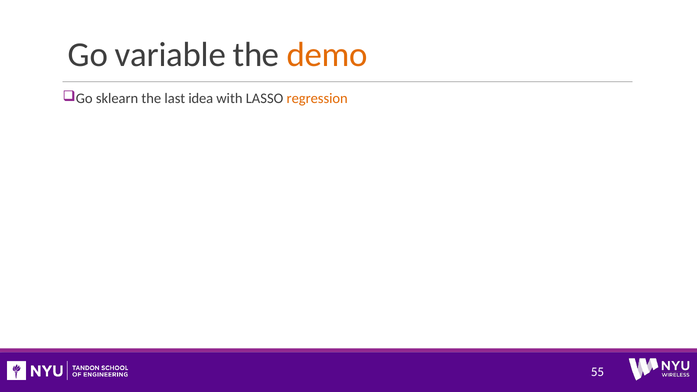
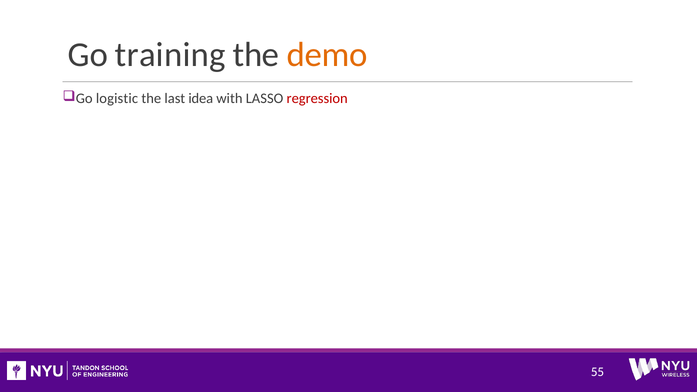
variable: variable -> training
sklearn: sklearn -> logistic
regression colour: orange -> red
